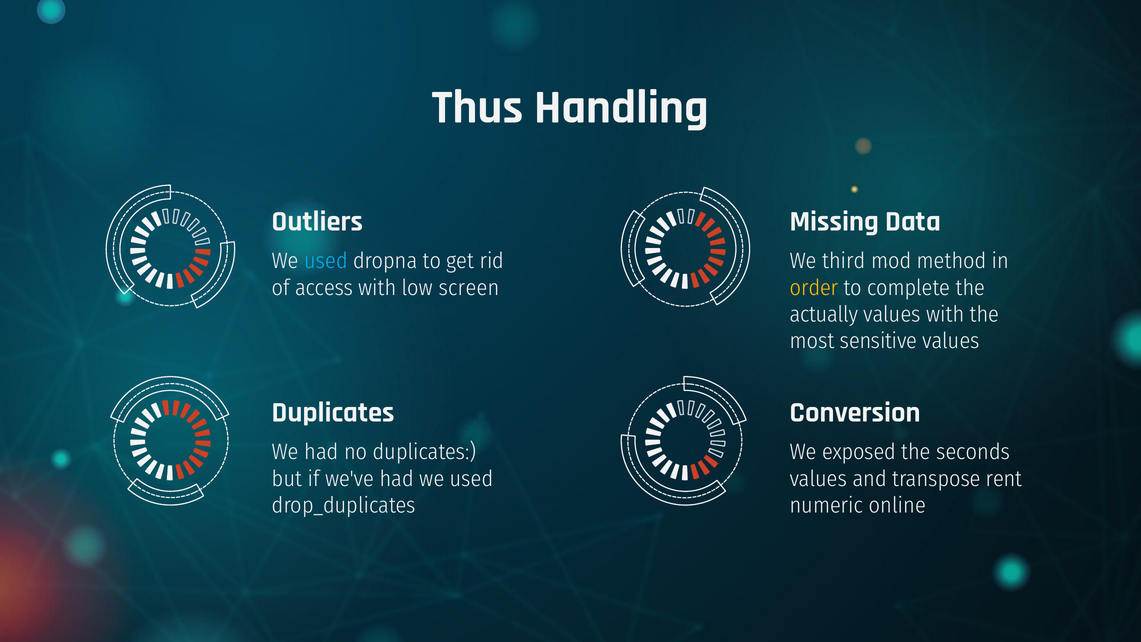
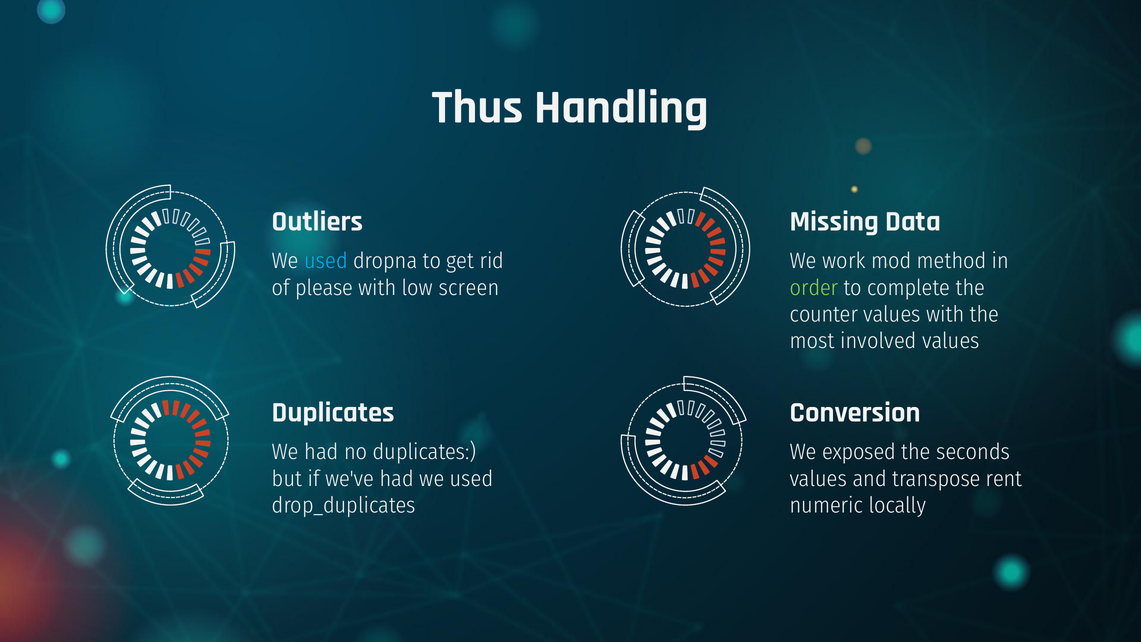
third: third -> work
access: access -> please
order colour: yellow -> light green
actually: actually -> counter
sensitive: sensitive -> involved
online: online -> locally
